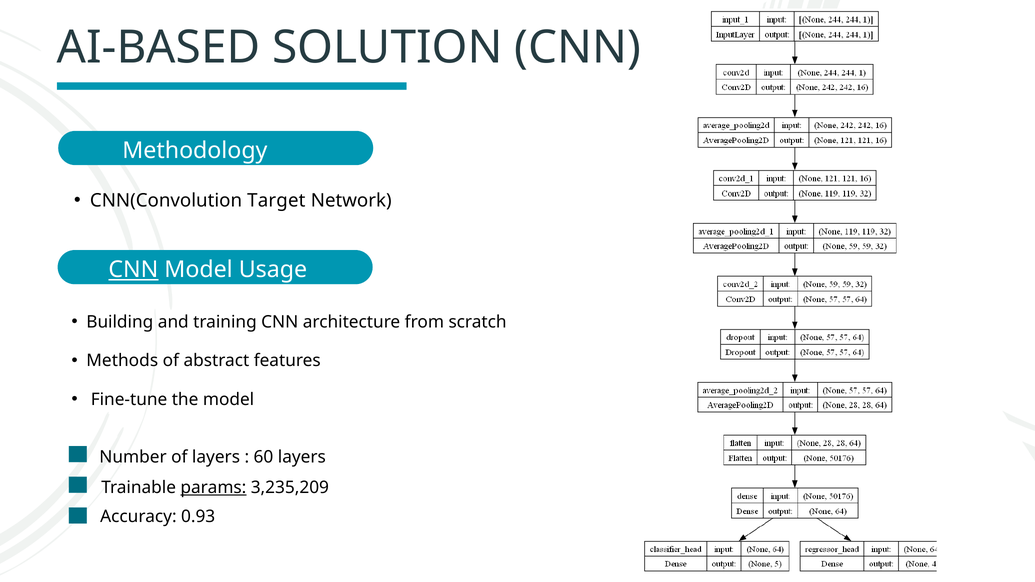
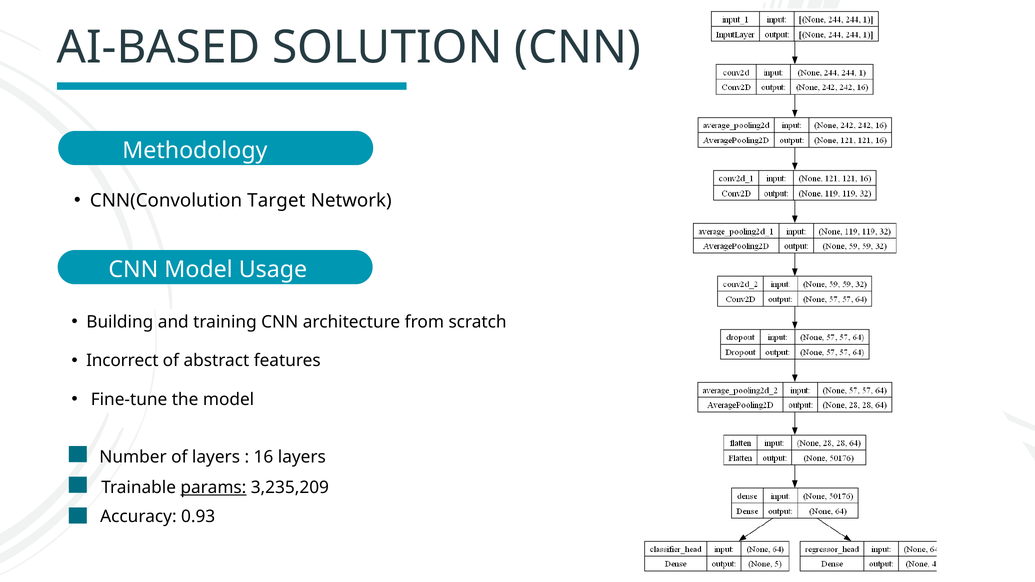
CNN at (133, 270) underline: present -> none
Methods: Methods -> Incorrect
60: 60 -> 16
